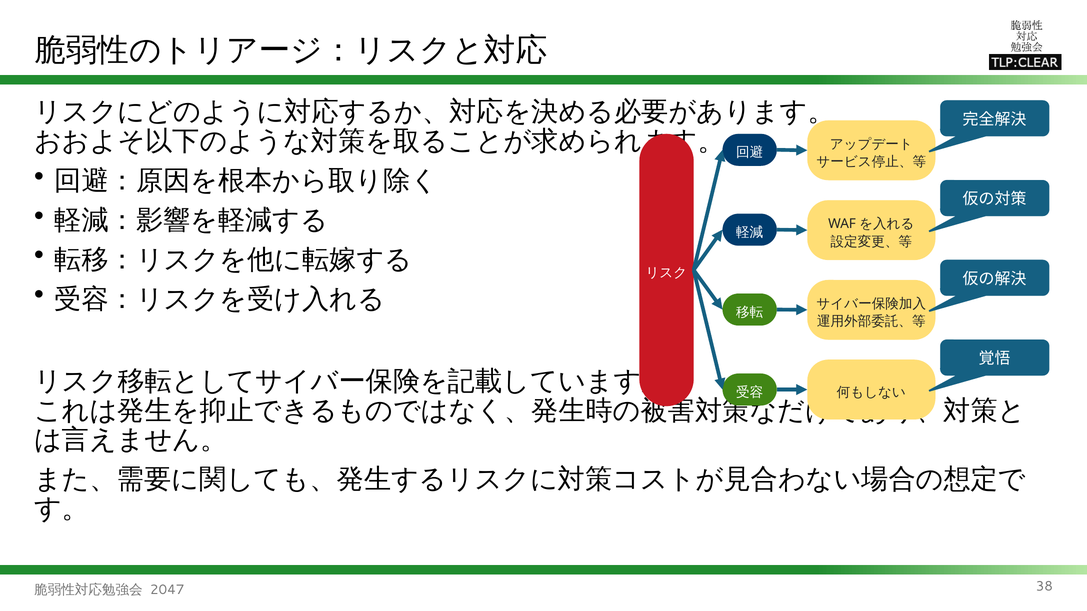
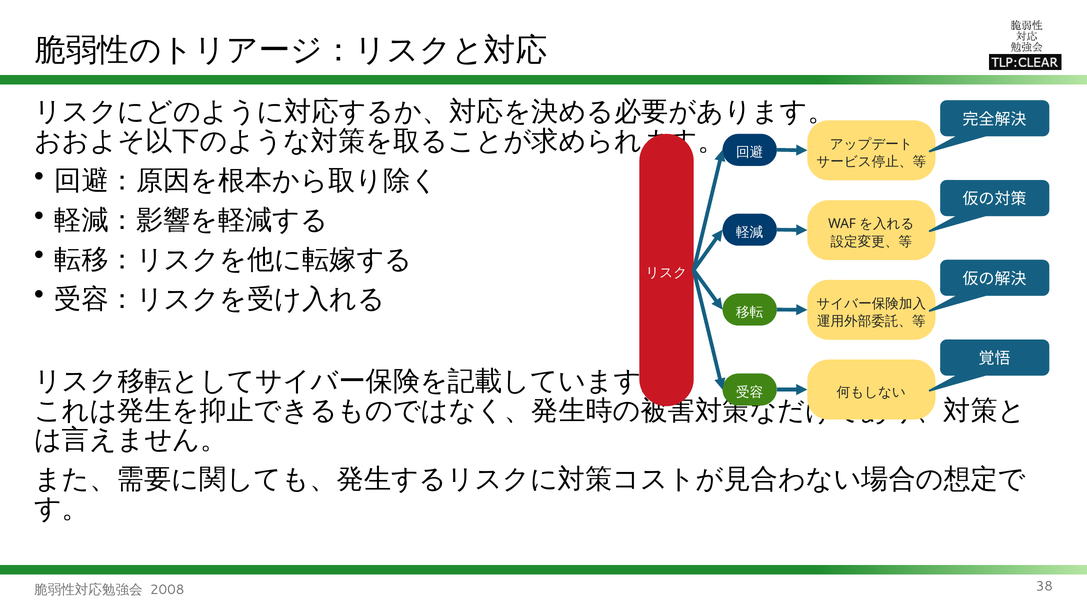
2047: 2047 -> 2008
